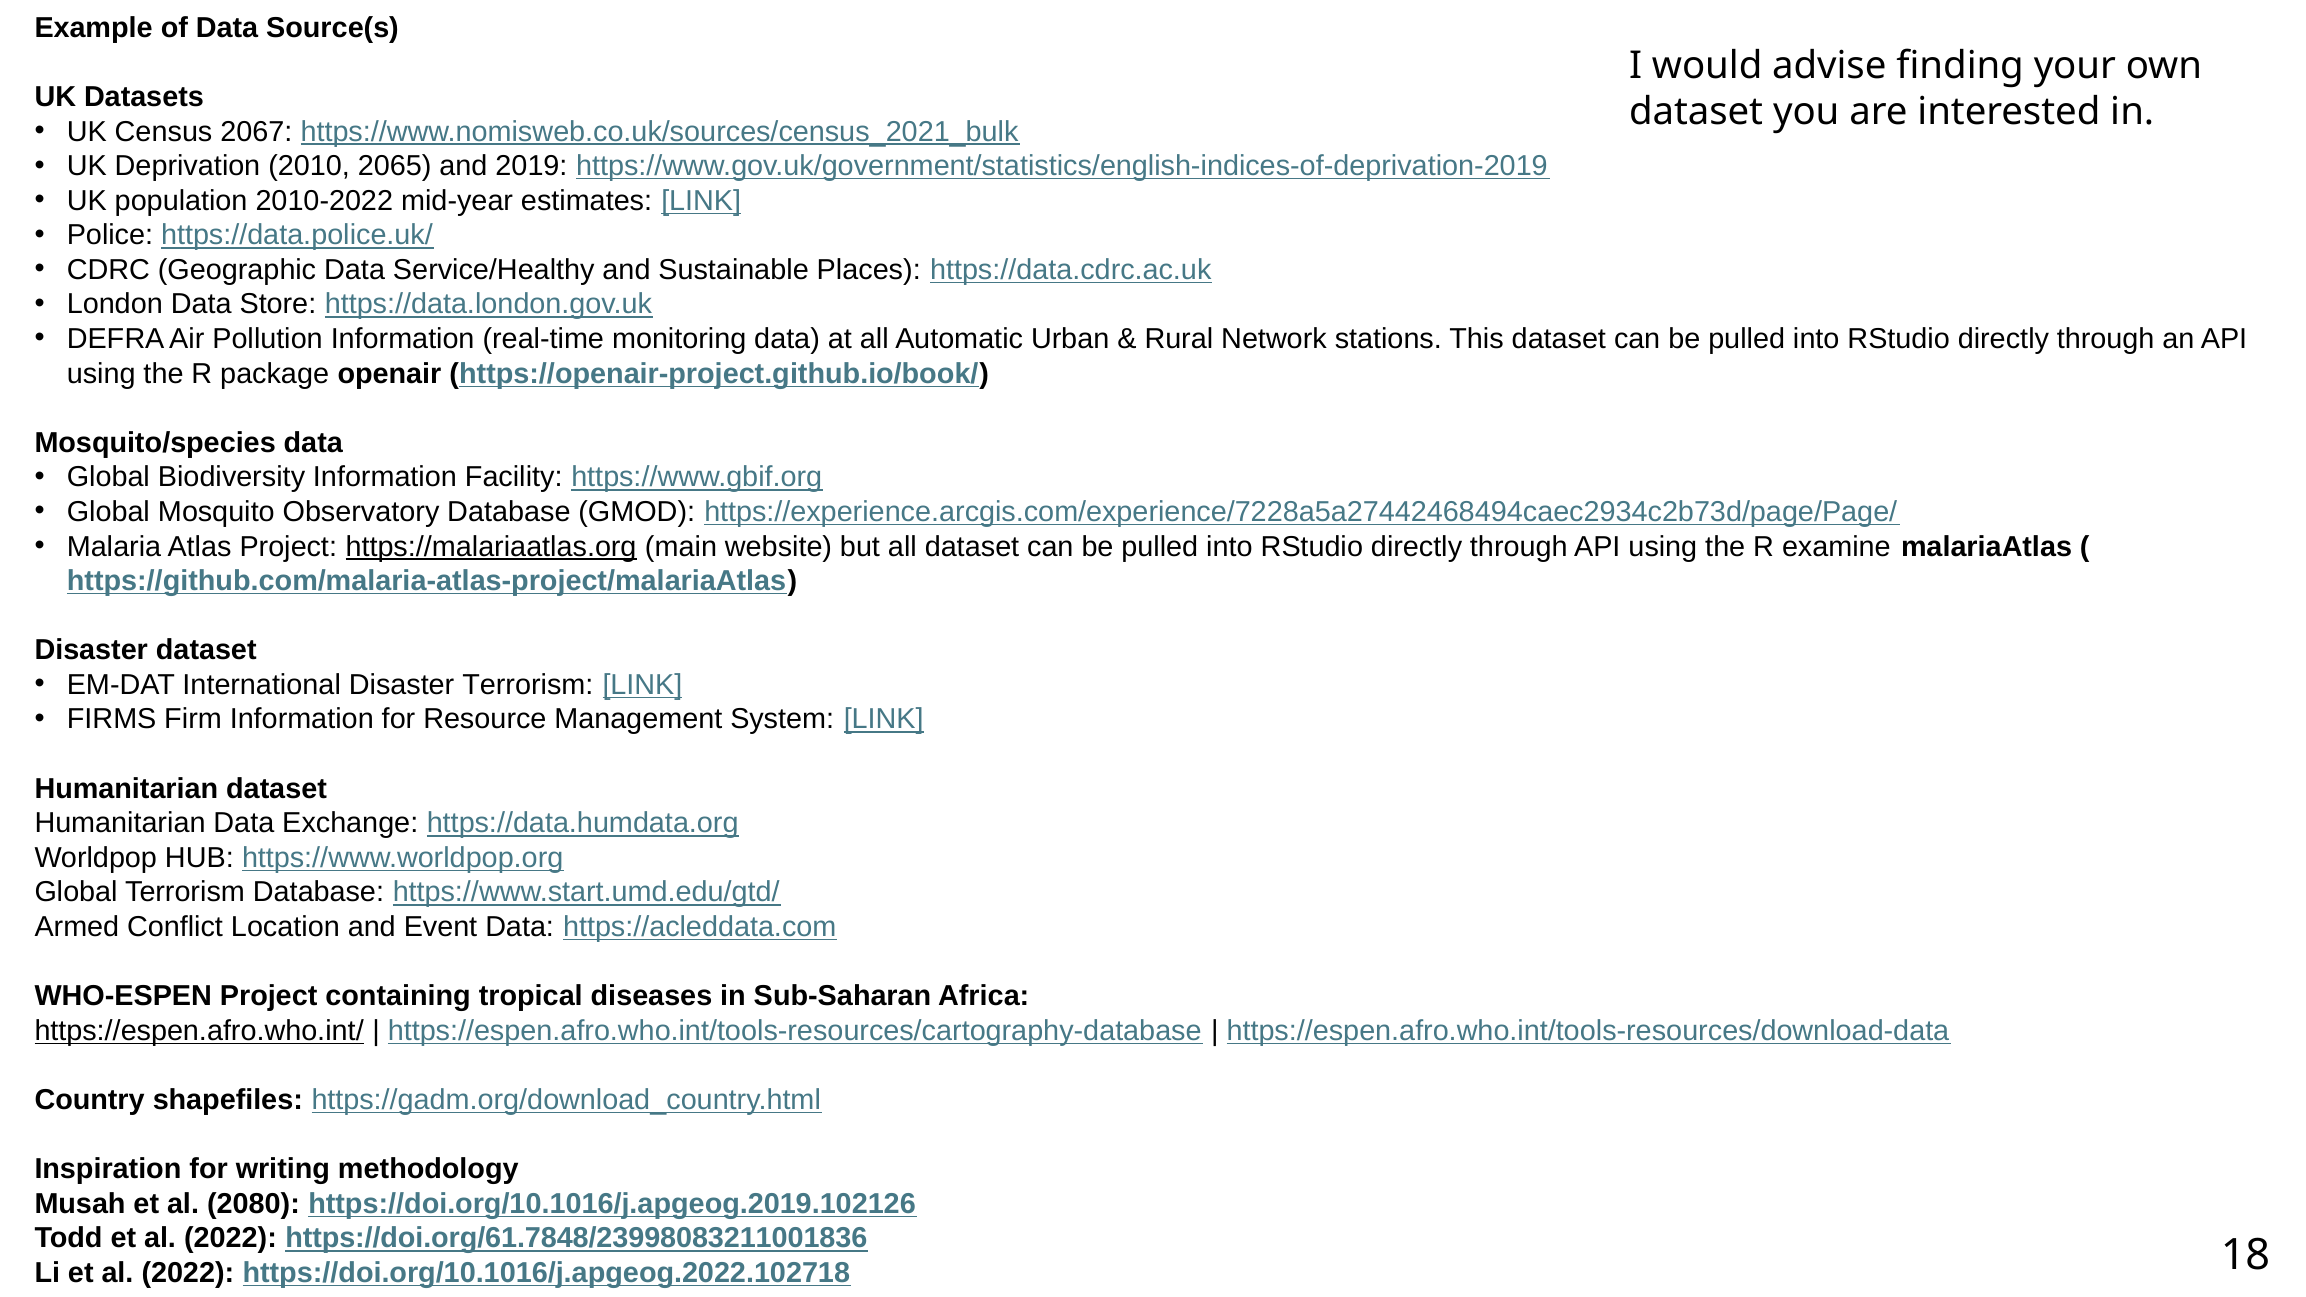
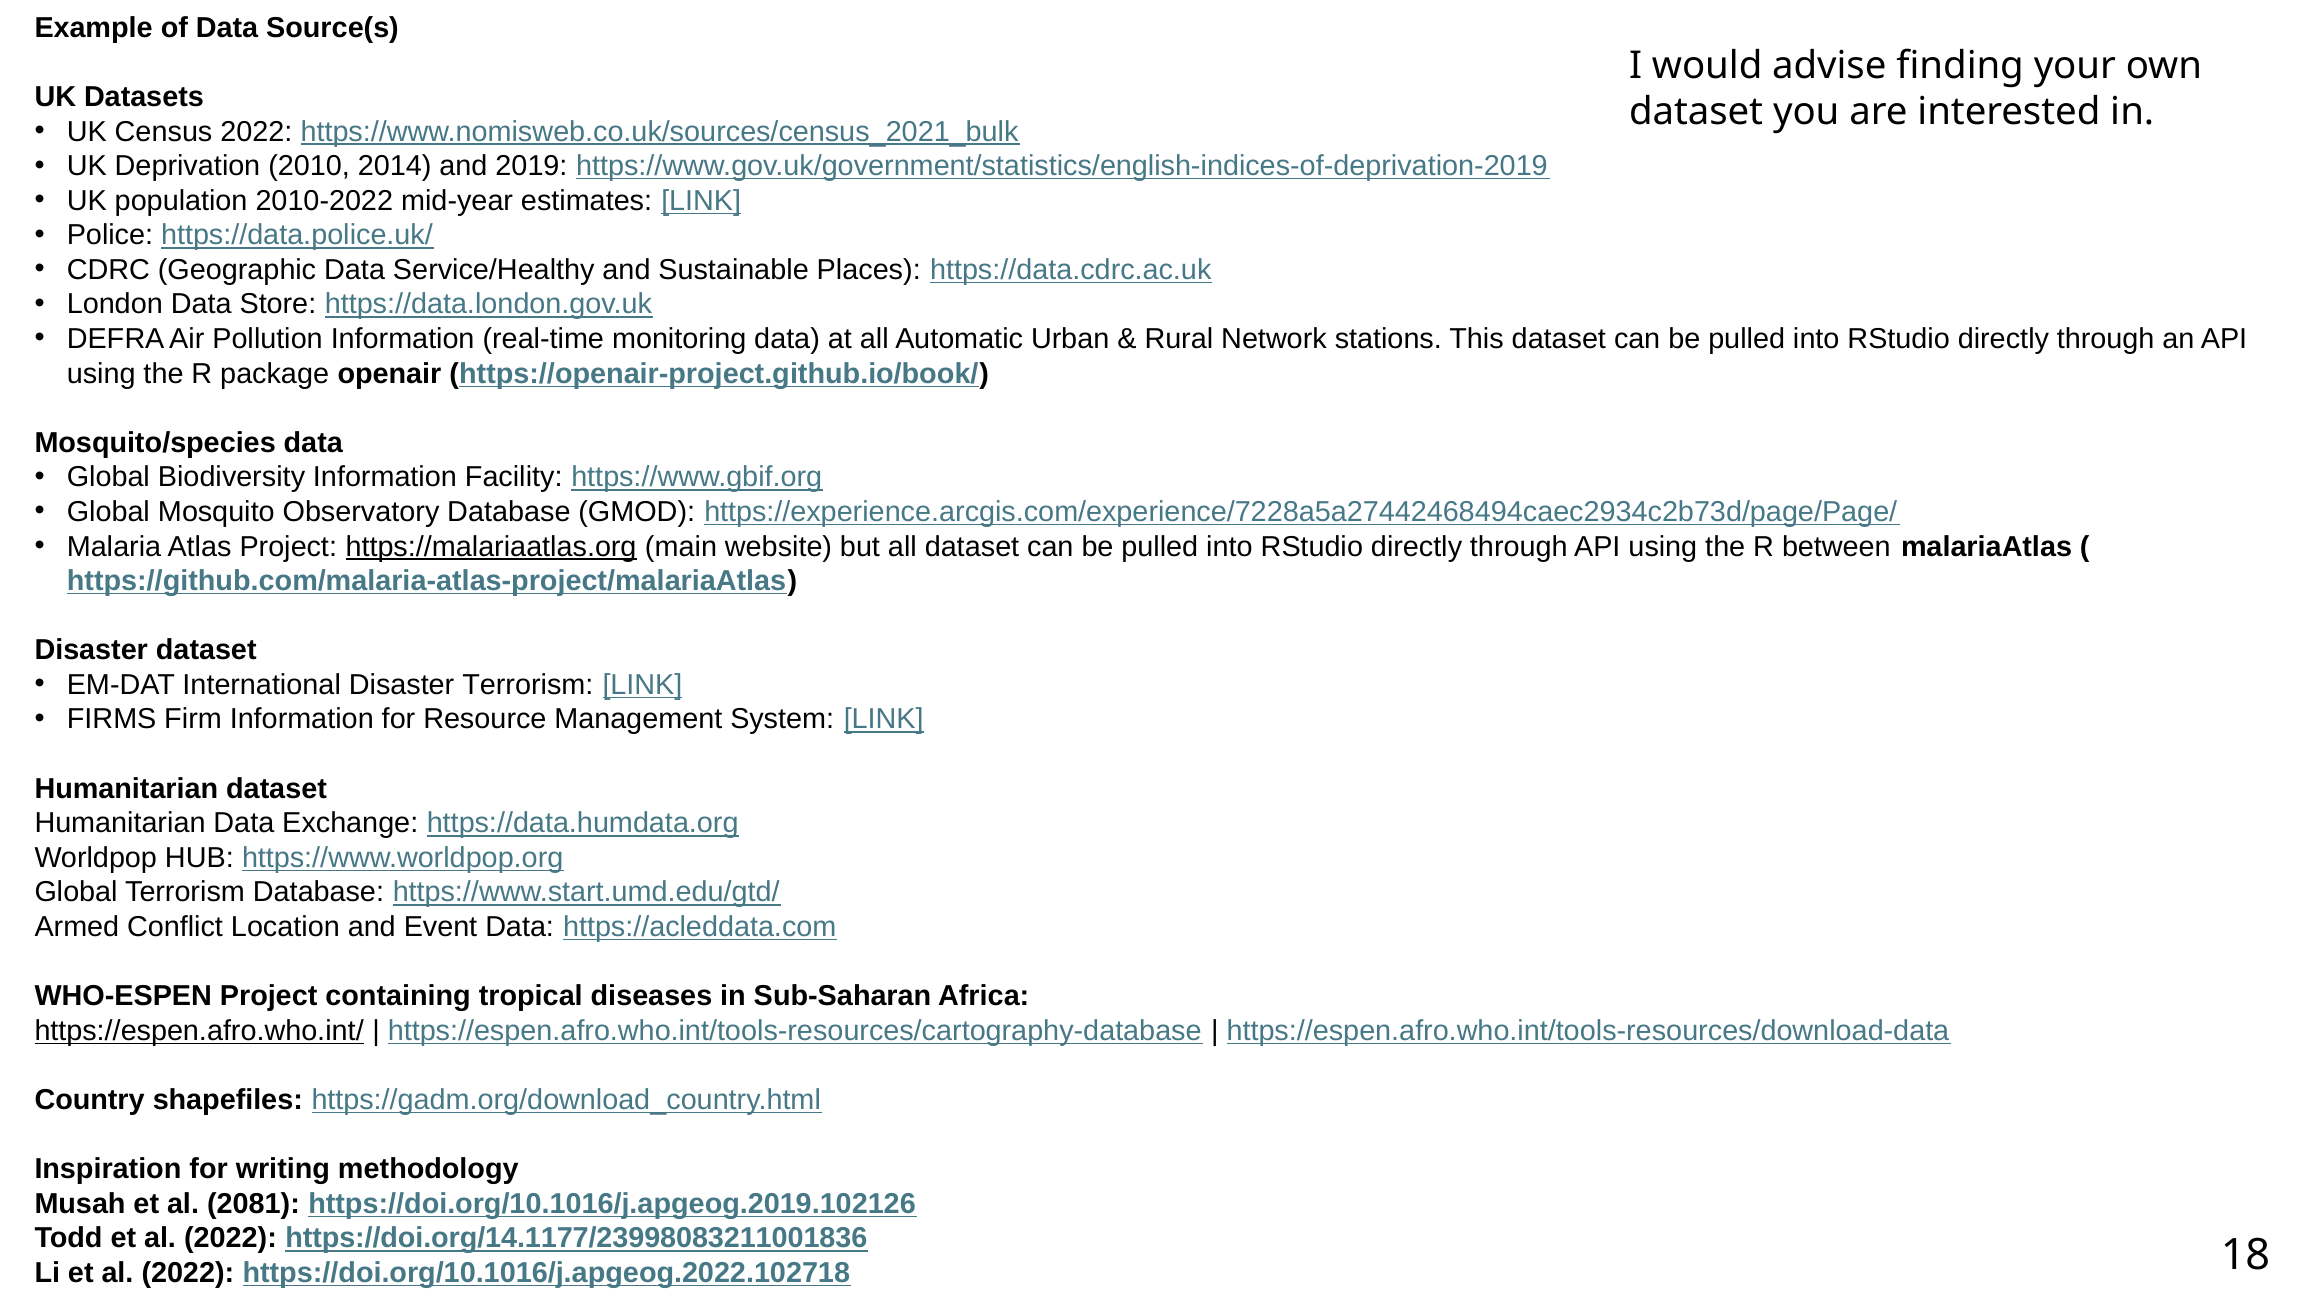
Census 2067: 2067 -> 2022
2065: 2065 -> 2014
examine: examine -> between
2080: 2080 -> 2081
https://doi.org/61.7848/23998083211001836: https://doi.org/61.7848/23998083211001836 -> https://doi.org/14.1177/23998083211001836
